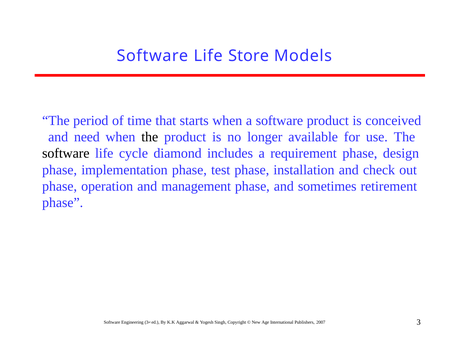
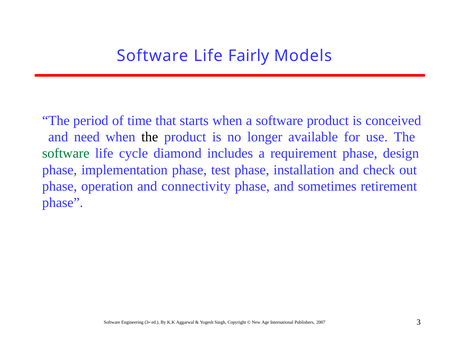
Store: Store -> Fairly
software at (66, 154) colour: black -> green
management: management -> connectivity
